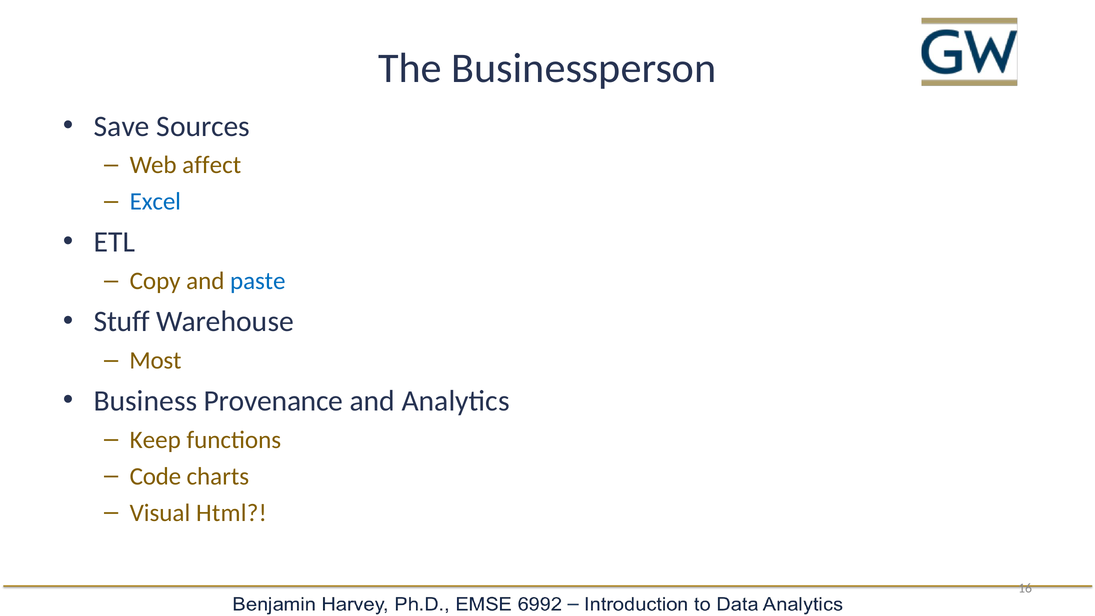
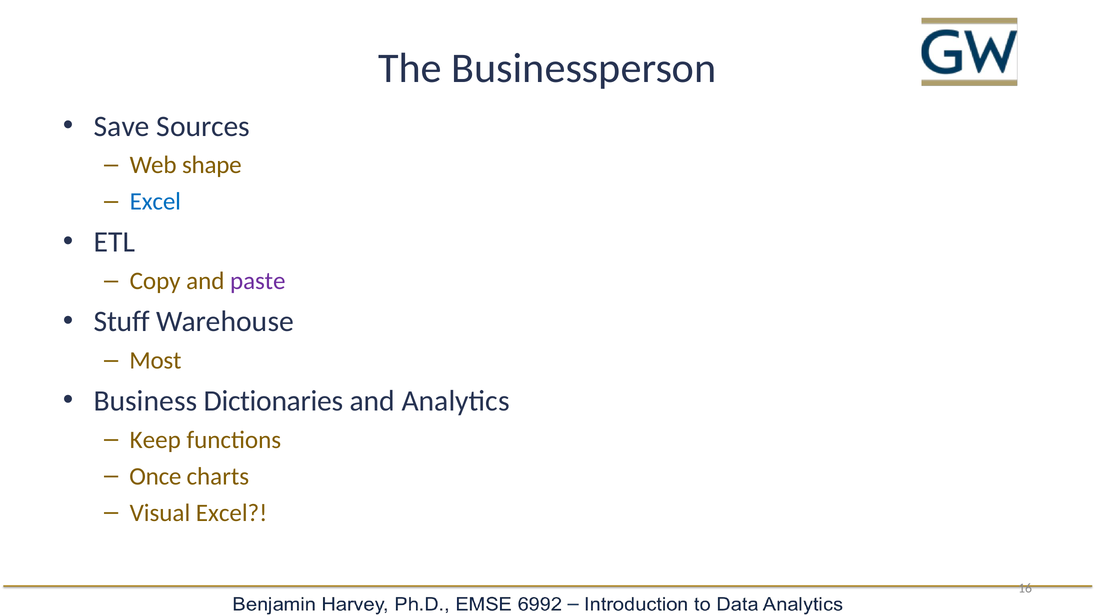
affect: affect -> shape
paste colour: blue -> purple
Provenance: Provenance -> Dictionaries
Code: Code -> Once
Visual Html: Html -> Excel
